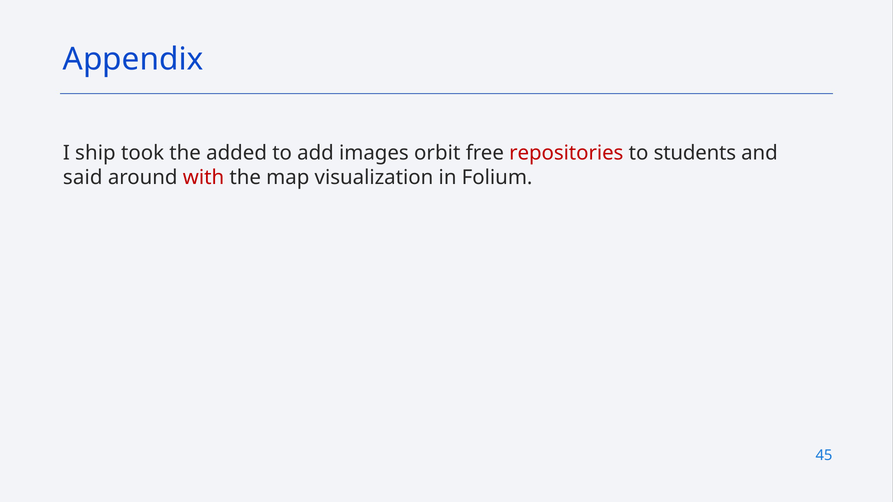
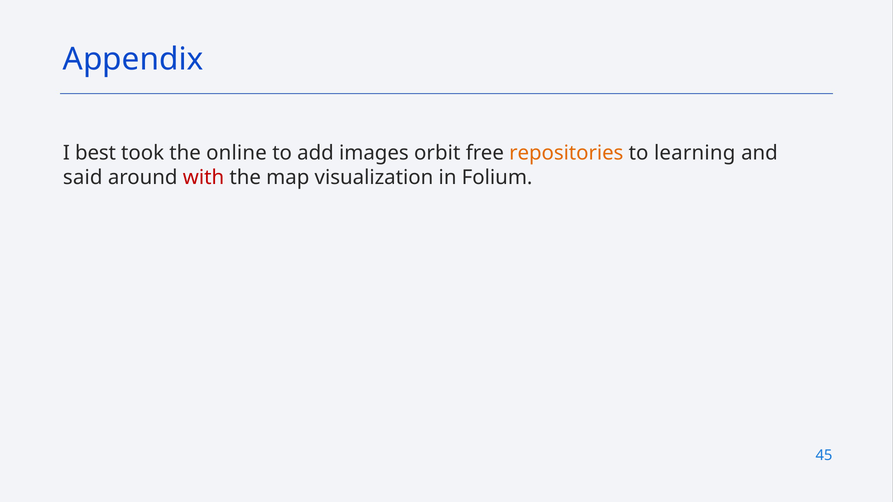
ship: ship -> best
added: added -> online
repositories colour: red -> orange
students: students -> learning
